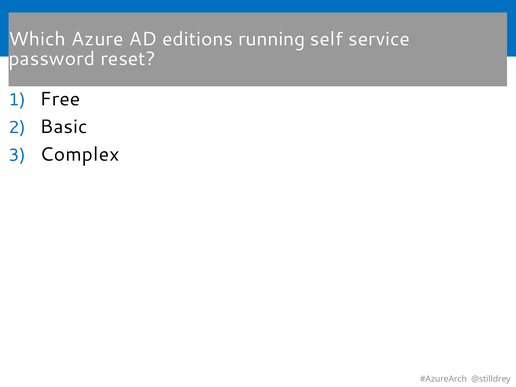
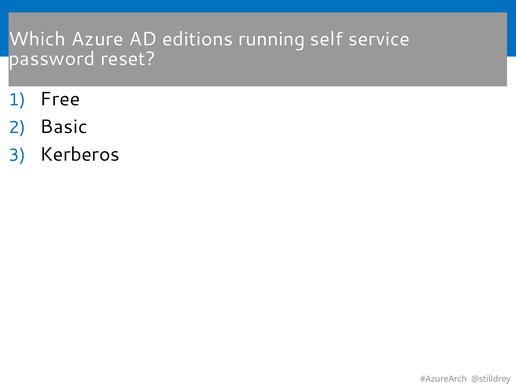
Complex: Complex -> Kerberos
